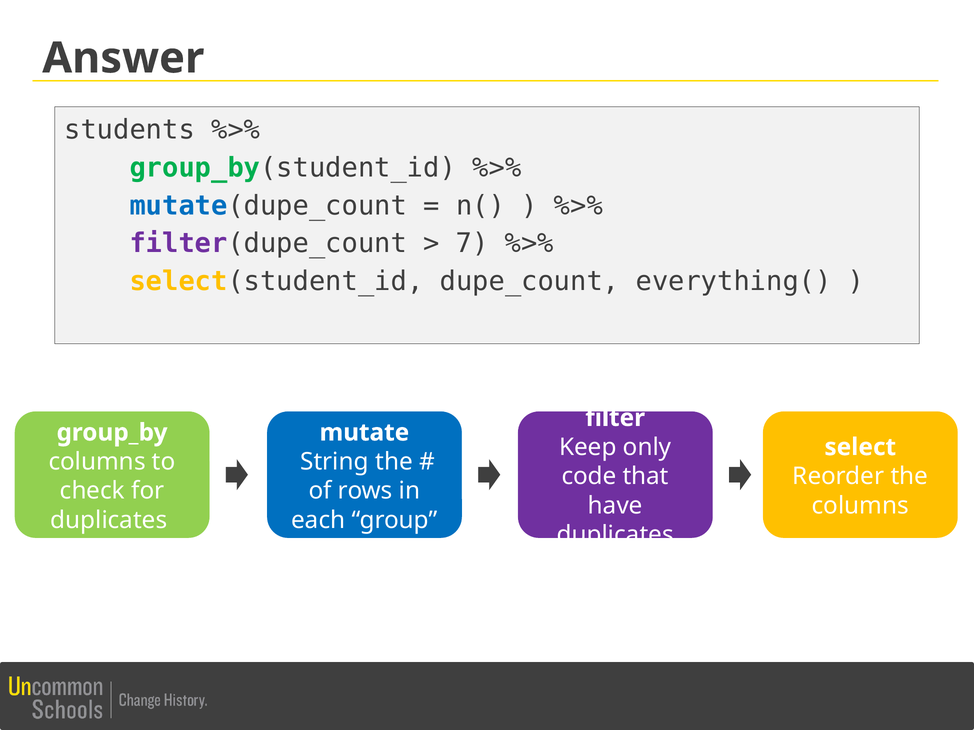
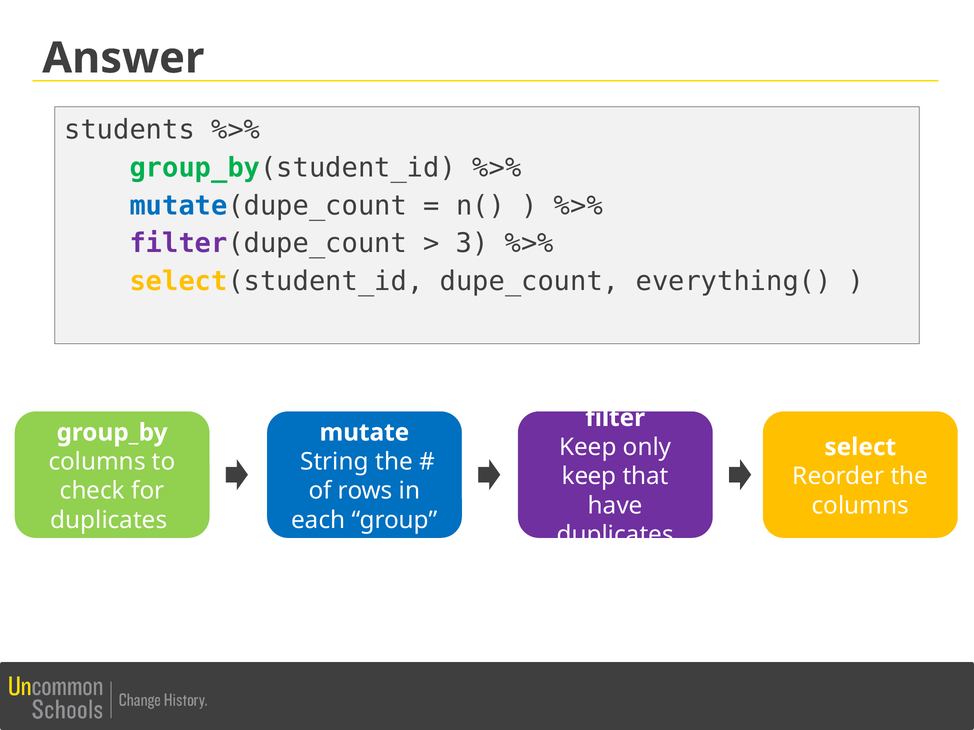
7: 7 -> 3
code at (589, 477): code -> keep
